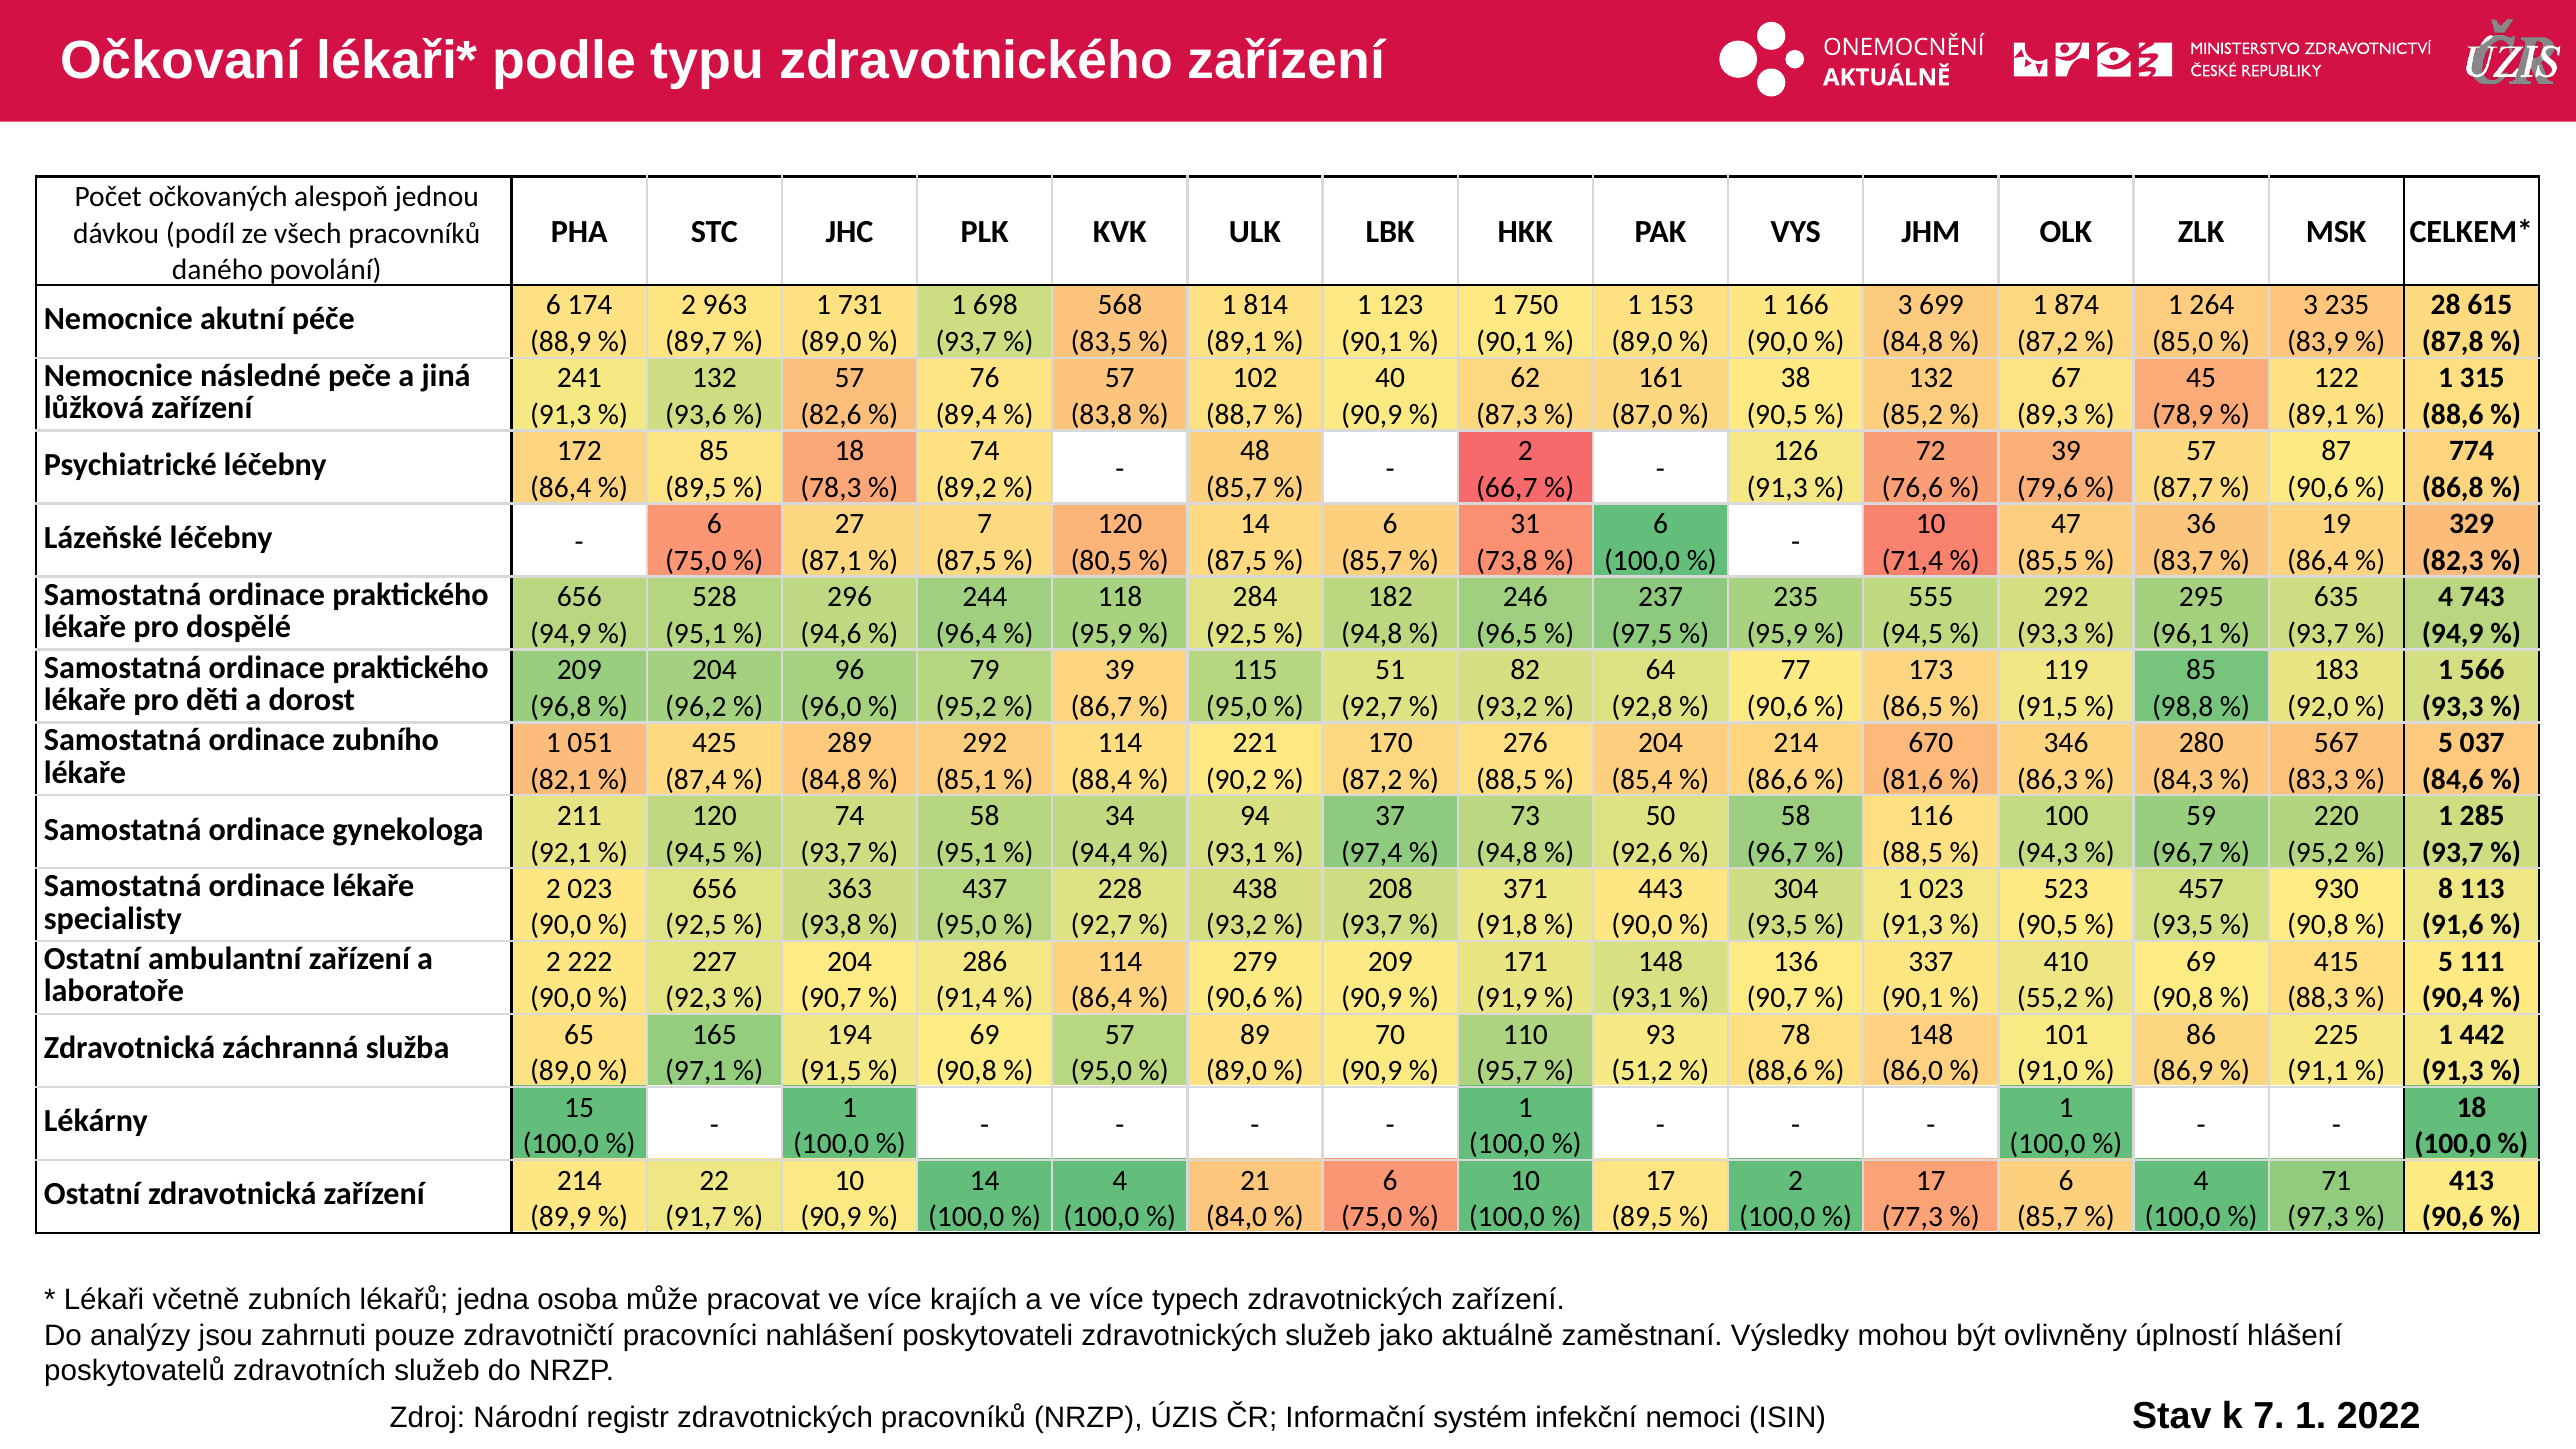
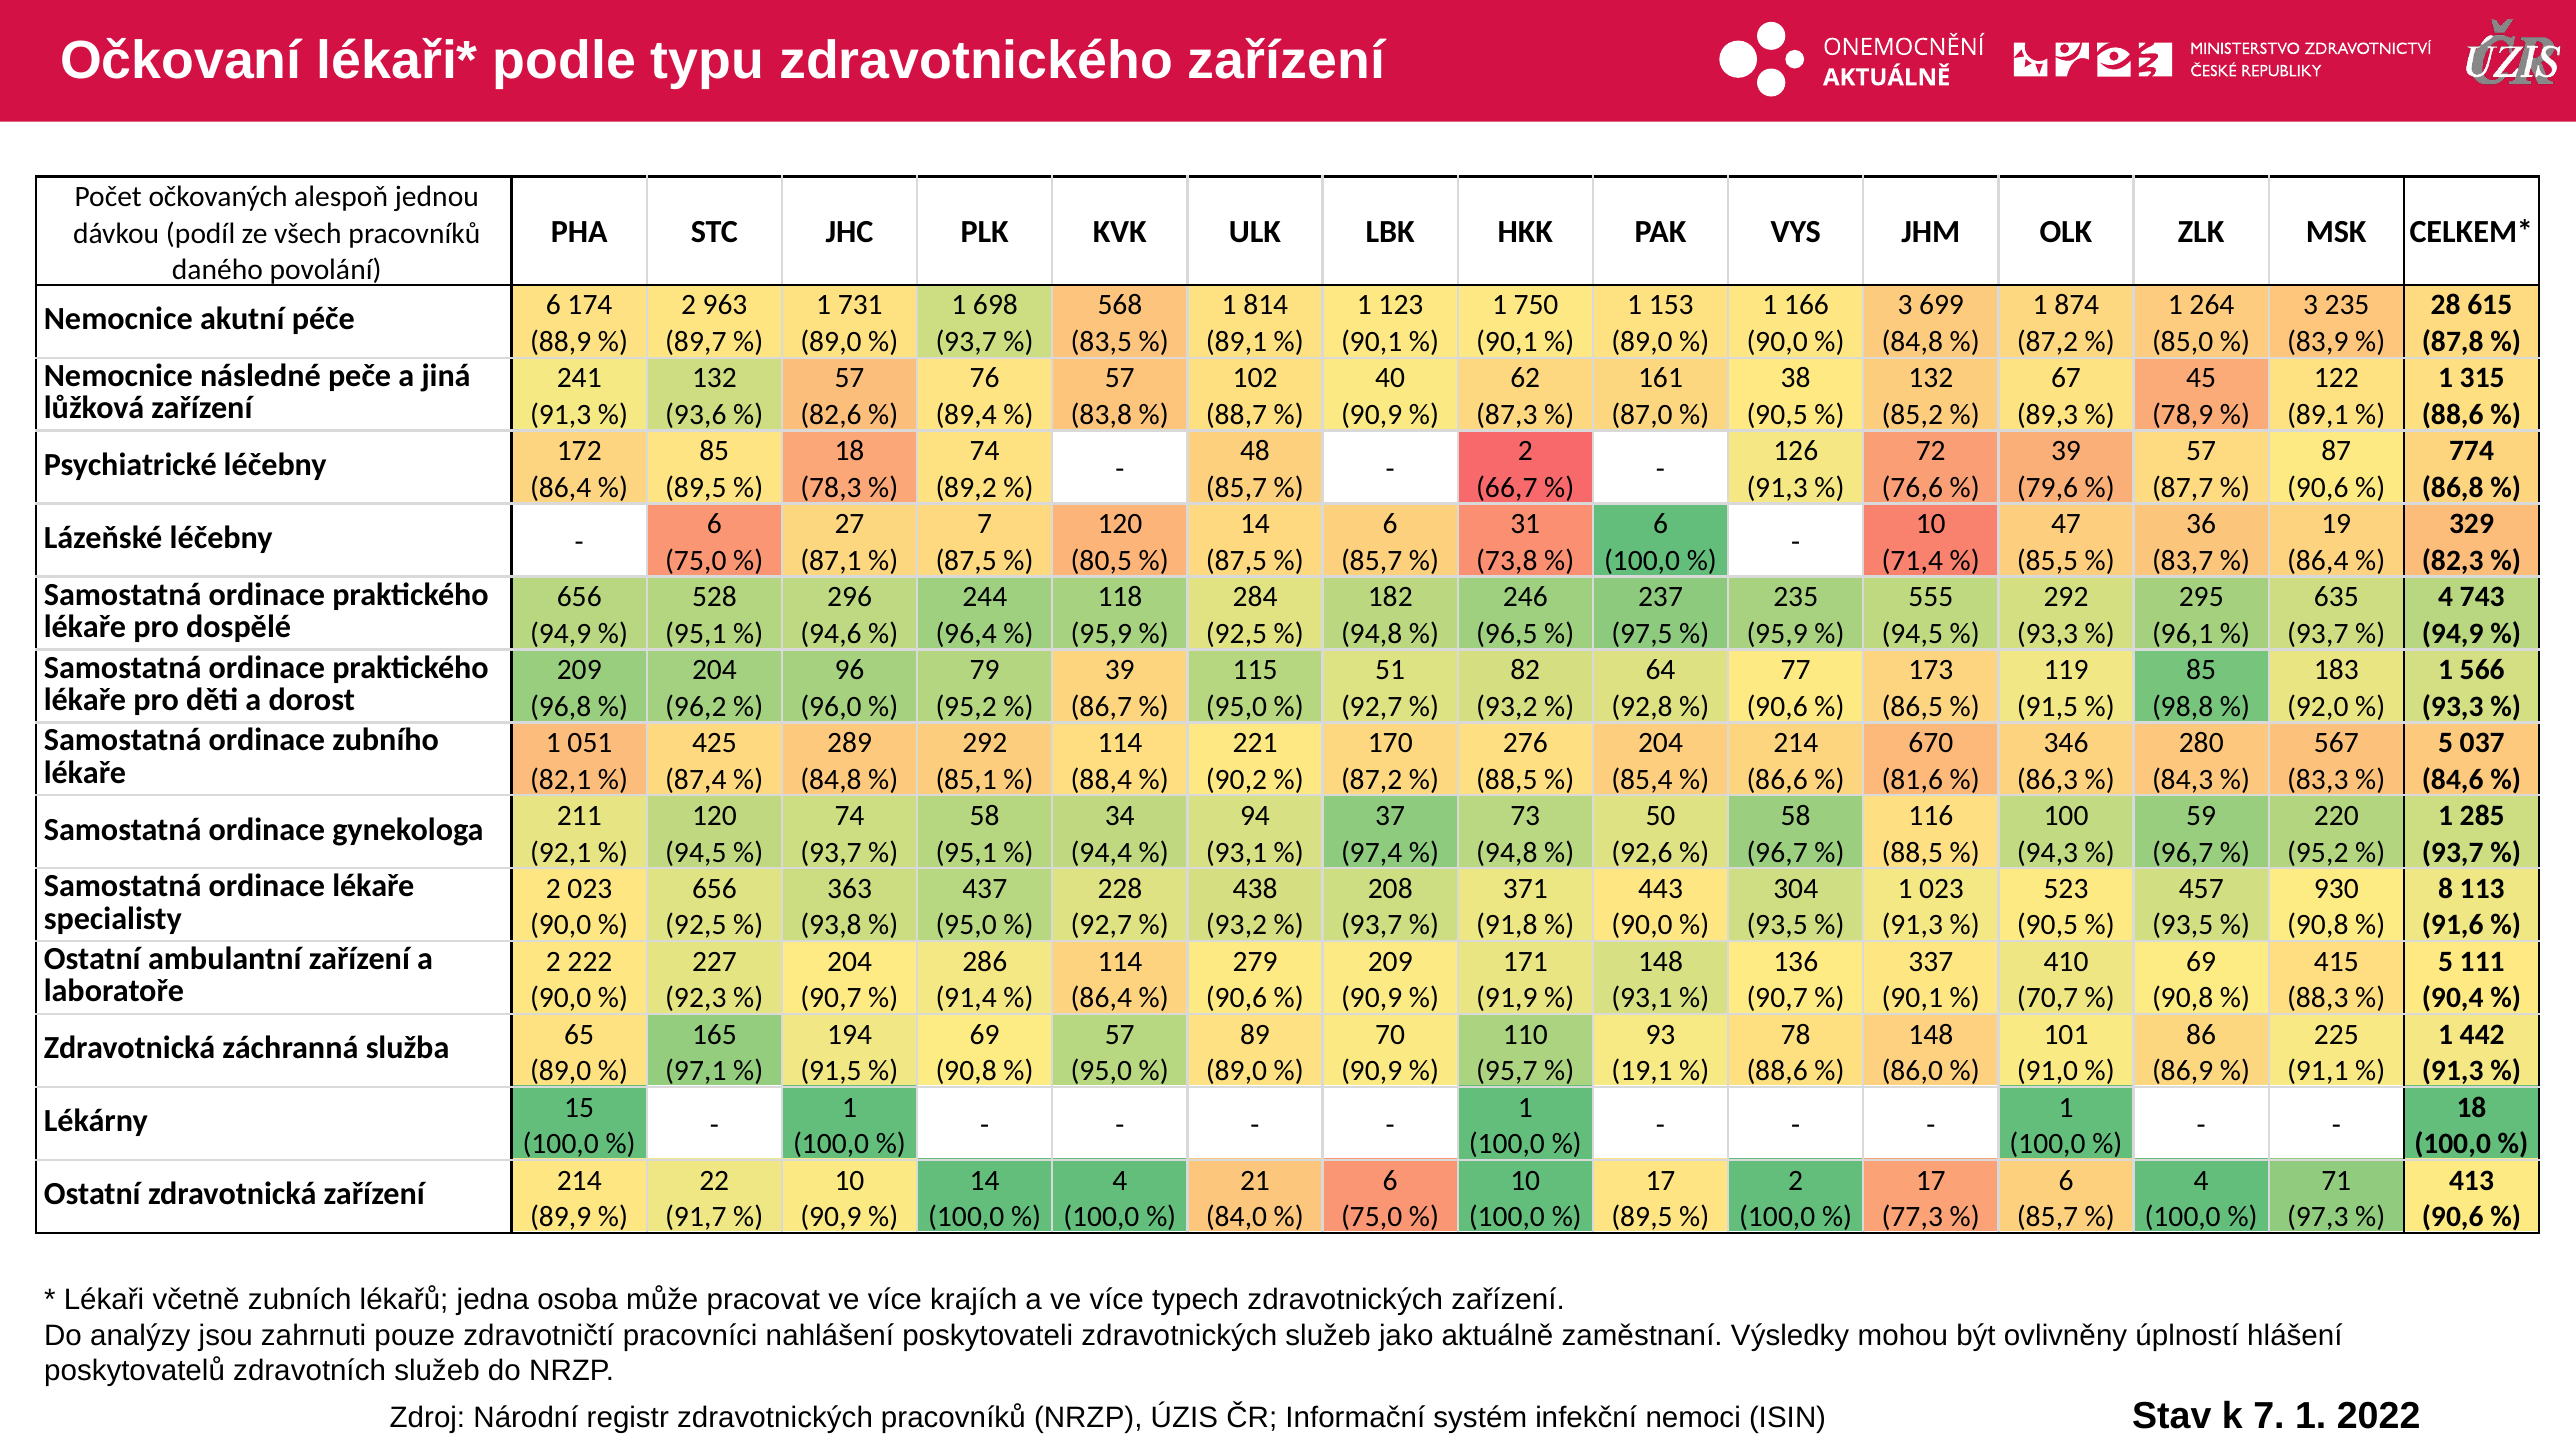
55,2: 55,2 -> 70,7
51,2: 51,2 -> 19,1
